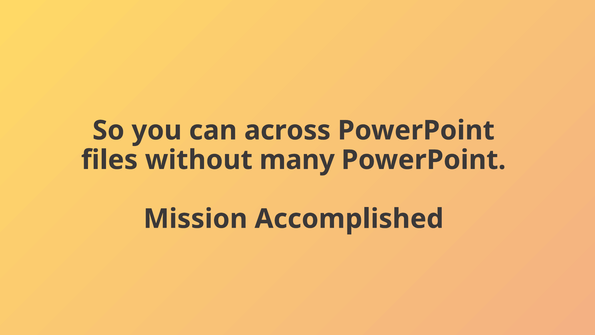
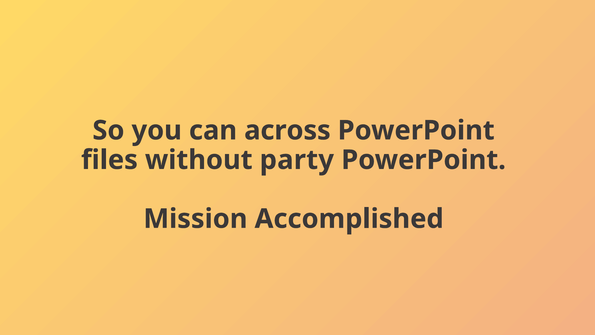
many: many -> party
